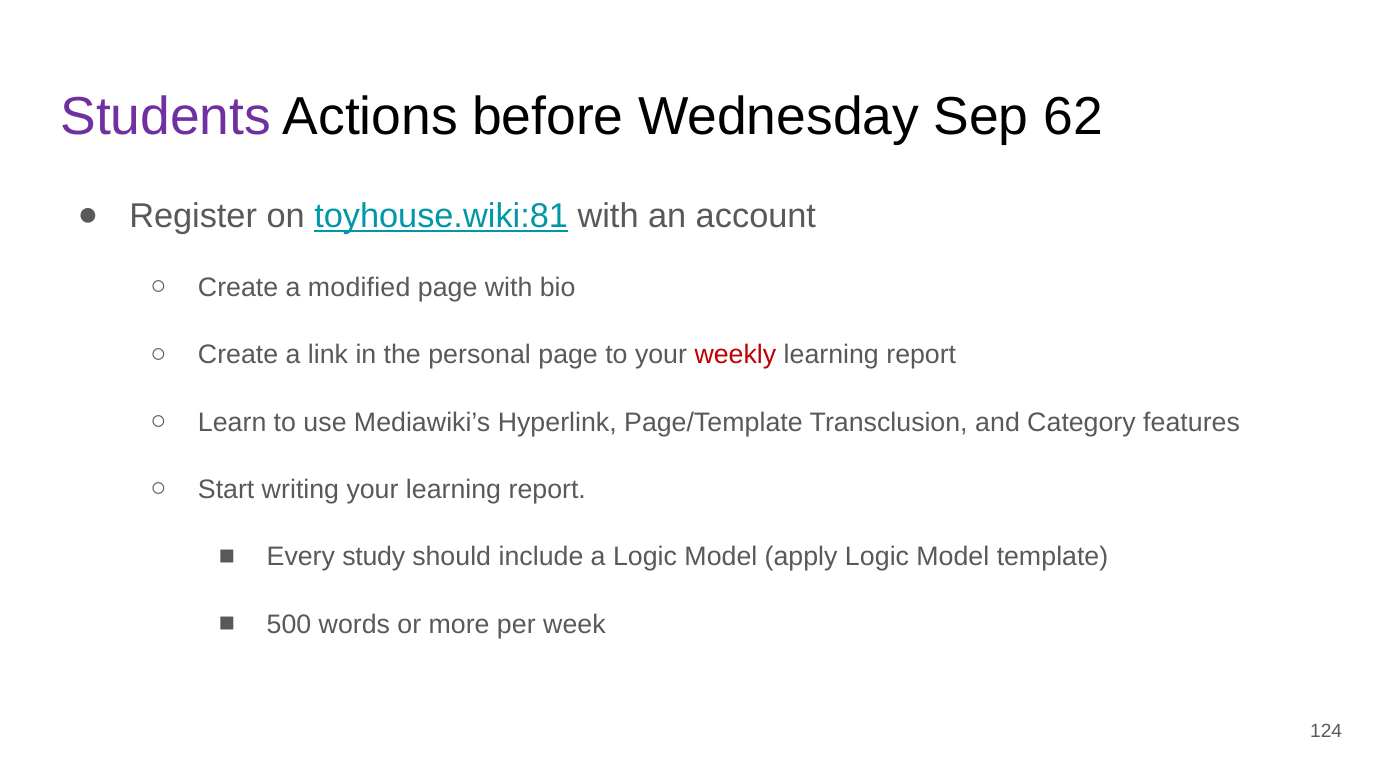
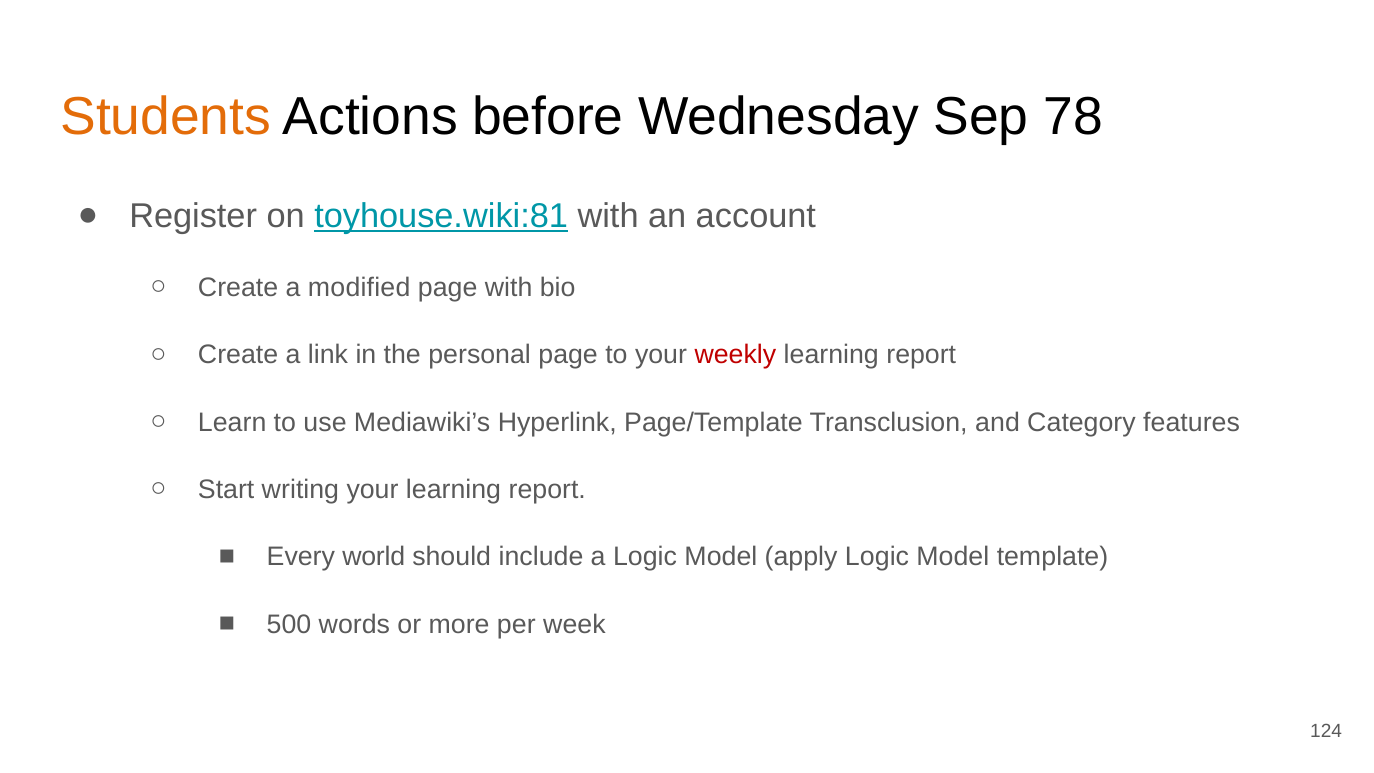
Students colour: purple -> orange
62: 62 -> 78
study: study -> world
